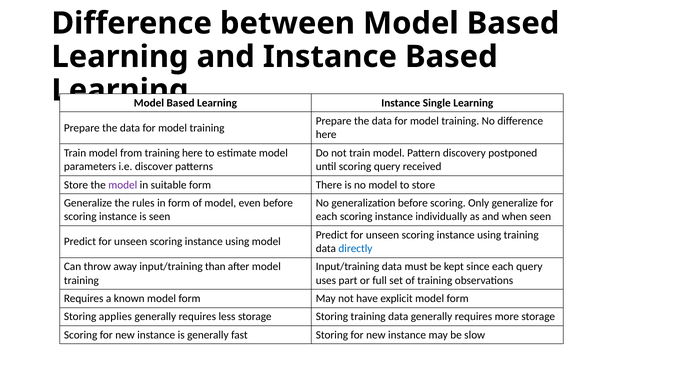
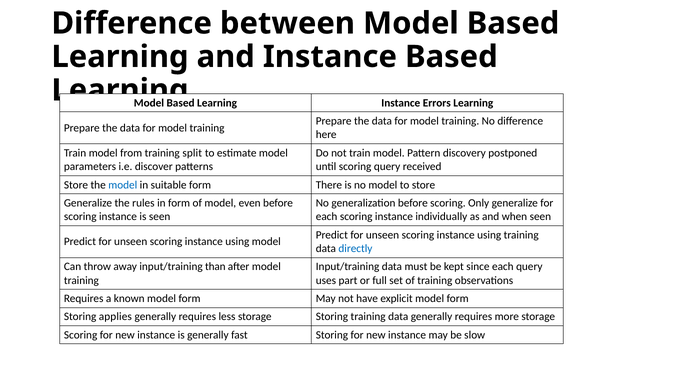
Single: Single -> Errors
training here: here -> split
model at (123, 185) colour: purple -> blue
